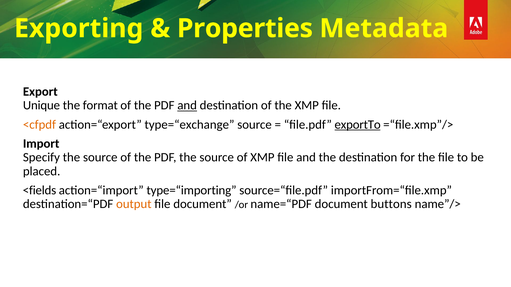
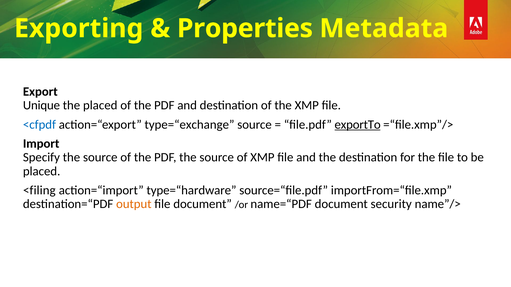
the format: format -> placed
and at (187, 106) underline: present -> none
<cfpdf colour: orange -> blue
<fields: <fields -> <filing
type=“importing: type=“importing -> type=“hardware
buttons: buttons -> security
